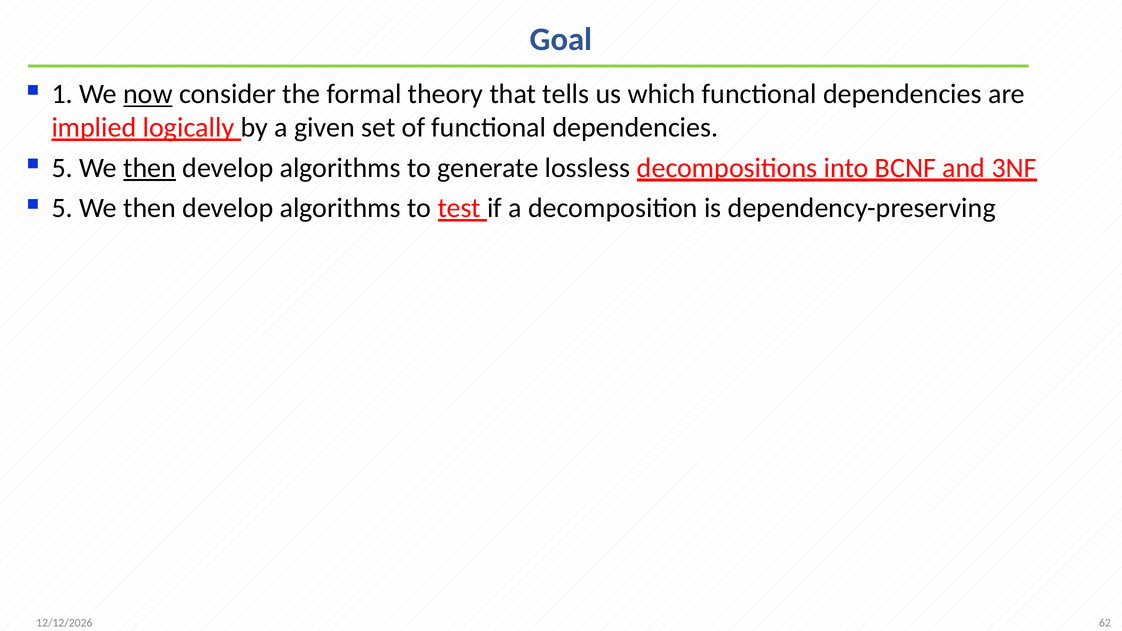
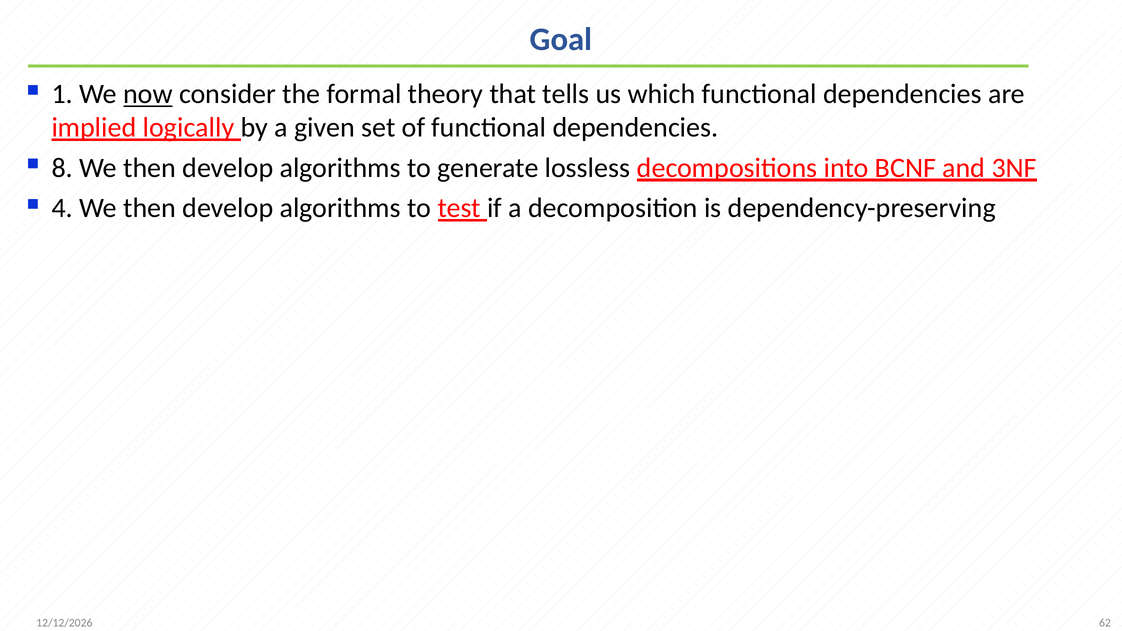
5 at (62, 168): 5 -> 8
then at (150, 168) underline: present -> none
5 at (62, 208): 5 -> 4
